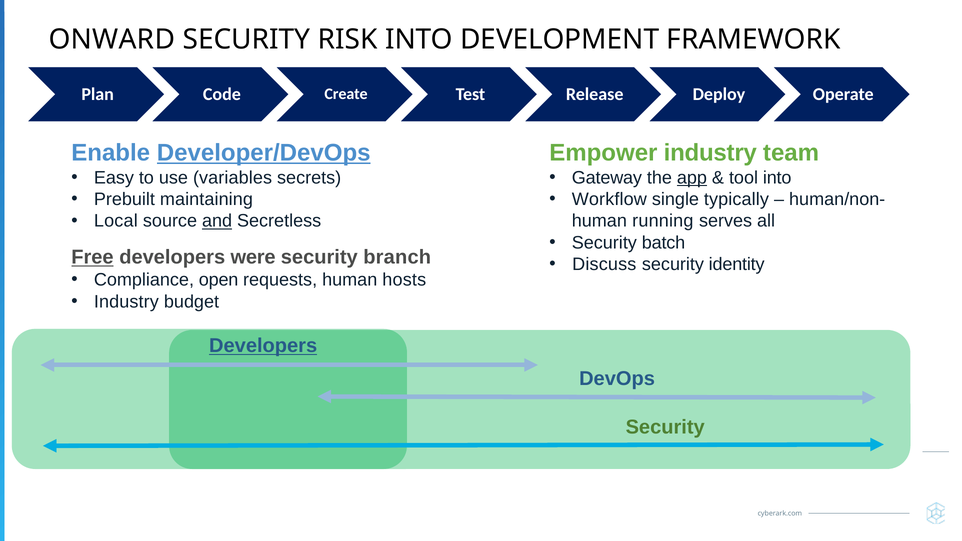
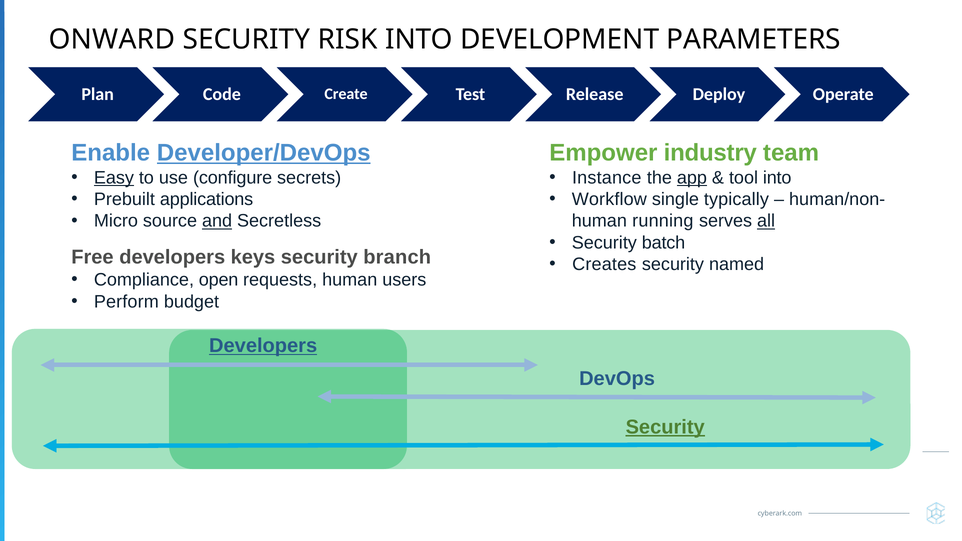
FRAMEWORK: FRAMEWORK -> PARAMETERS
Easy underline: none -> present
variables: variables -> configure
Gateway: Gateway -> Instance
maintaining: maintaining -> applications
Local: Local -> Micro
all underline: none -> present
Free underline: present -> none
were: were -> keys
Discuss: Discuss -> Creates
identity: identity -> named
hosts: hosts -> users
Industry at (126, 302): Industry -> Perform
Security at (665, 427) underline: none -> present
